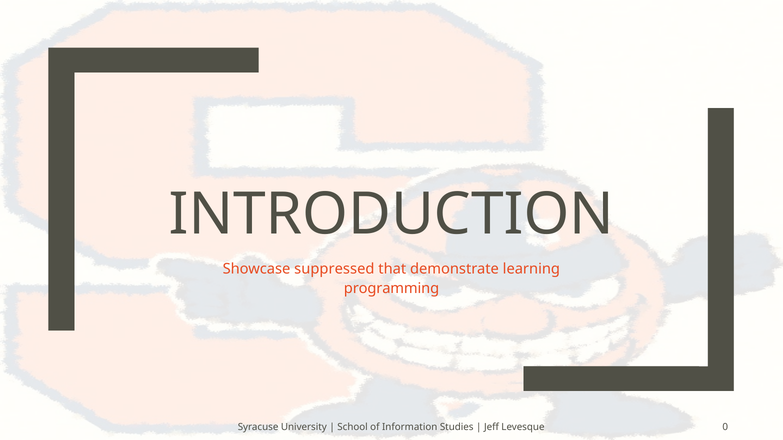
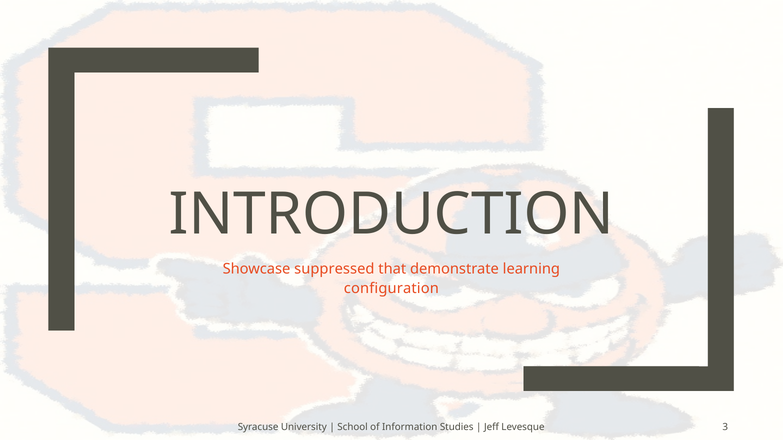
programming: programming -> configuration
0: 0 -> 3
